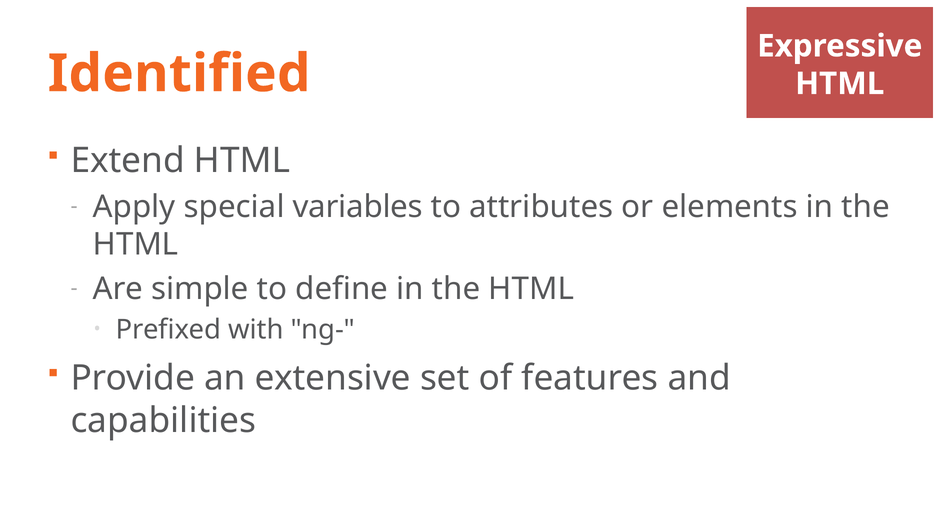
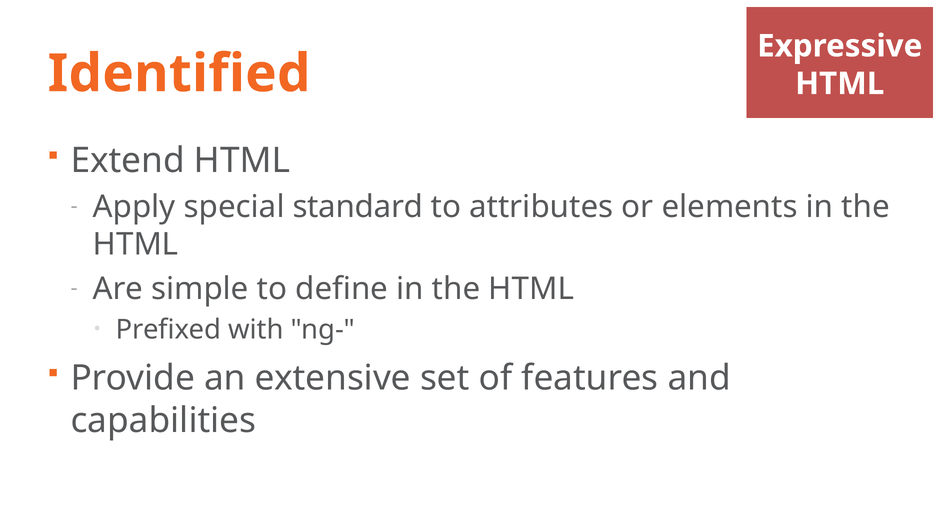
variables: variables -> standard
